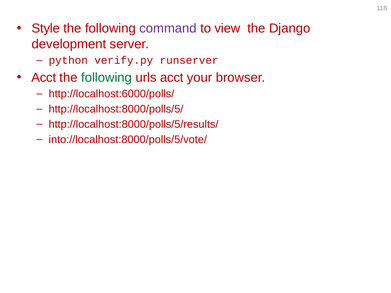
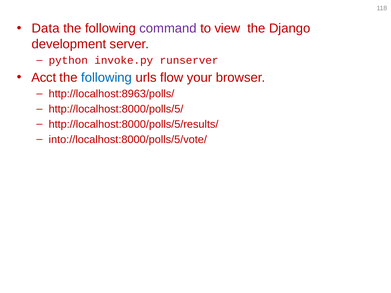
Style: Style -> Data
verify.py: verify.py -> invoke.py
following at (107, 78) colour: green -> blue
urls acct: acct -> flow
http://localhost:6000/polls/: http://localhost:6000/polls/ -> http://localhost:8963/polls/
